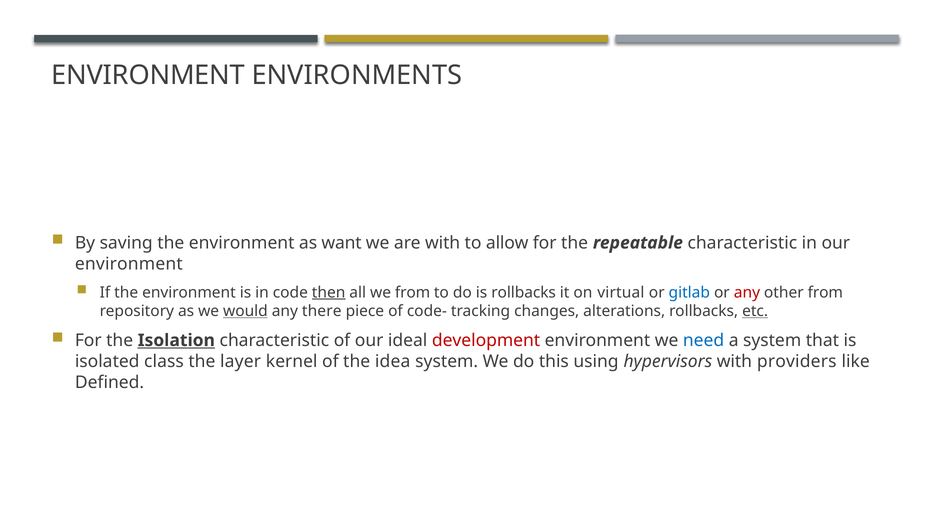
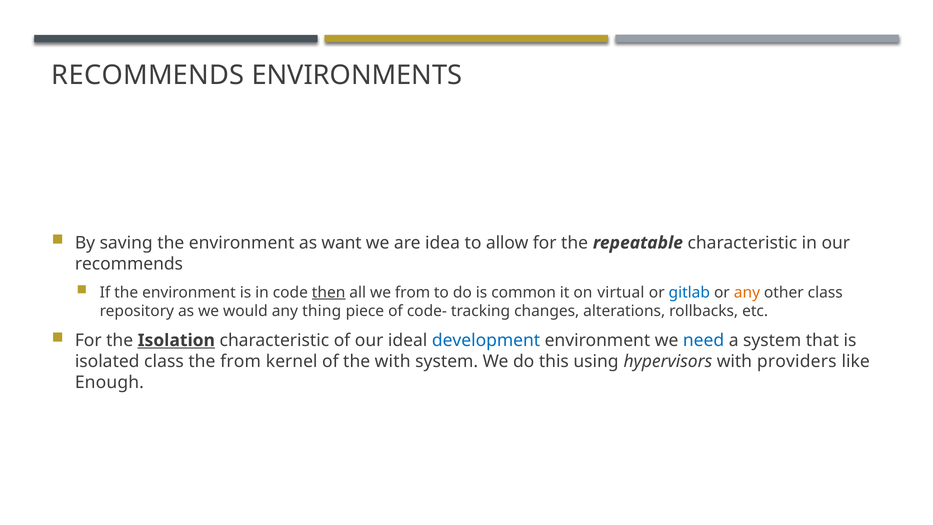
ENVIRONMENT at (148, 75): ENVIRONMENT -> RECOMMENDS
are with: with -> idea
environment at (129, 264): environment -> recommends
is rollbacks: rollbacks -> common
any at (747, 292) colour: red -> orange
other from: from -> class
would underline: present -> none
there: there -> thing
etc underline: present -> none
development colour: red -> blue
the layer: layer -> from
the idea: idea -> with
Defined: Defined -> Enough
